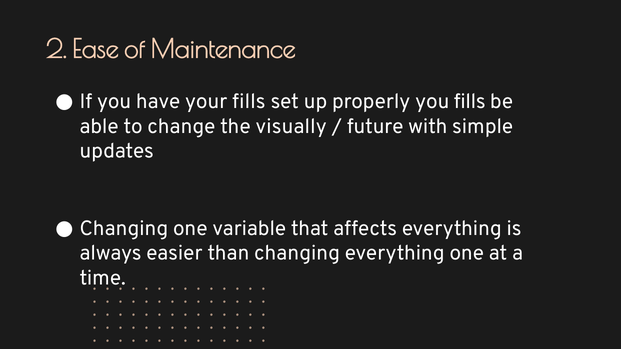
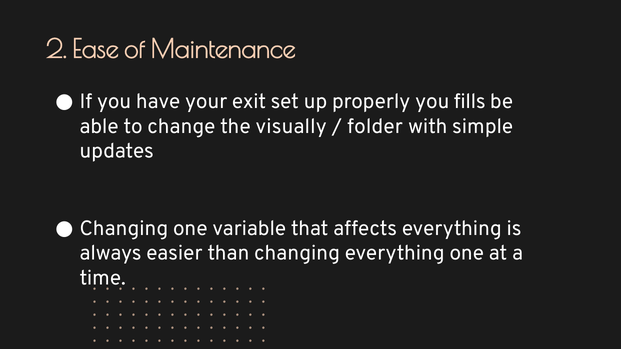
your fills: fills -> exit
future: future -> folder
